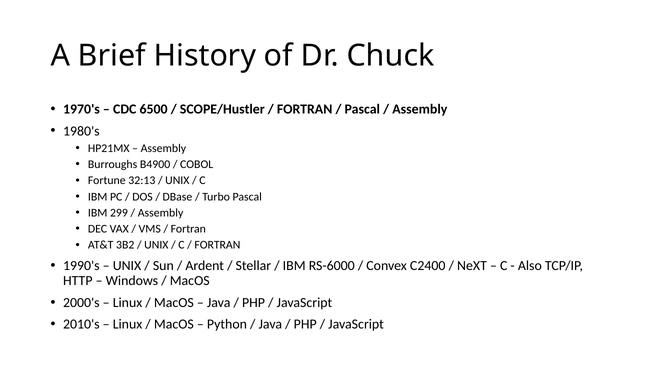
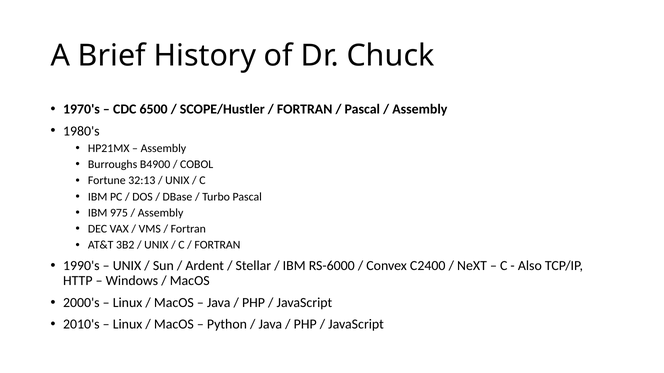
299: 299 -> 975
